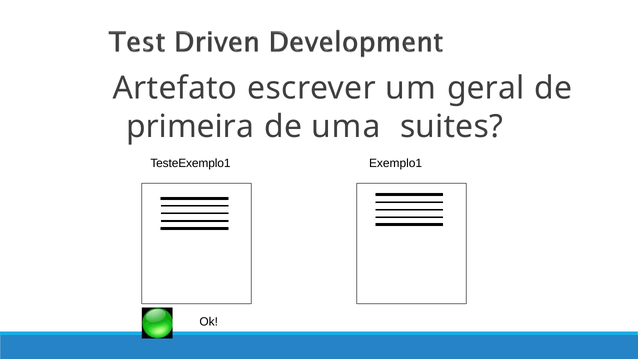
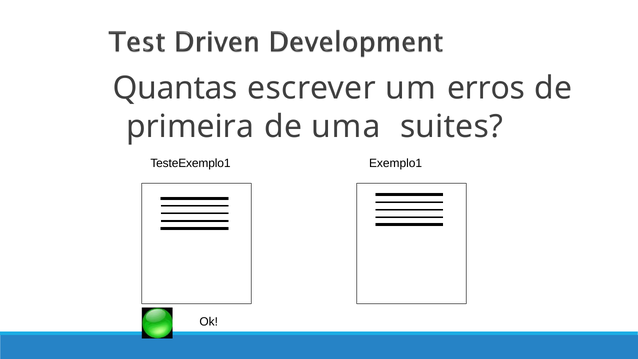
Artefato: Artefato -> Quantas
geral: geral -> erros
